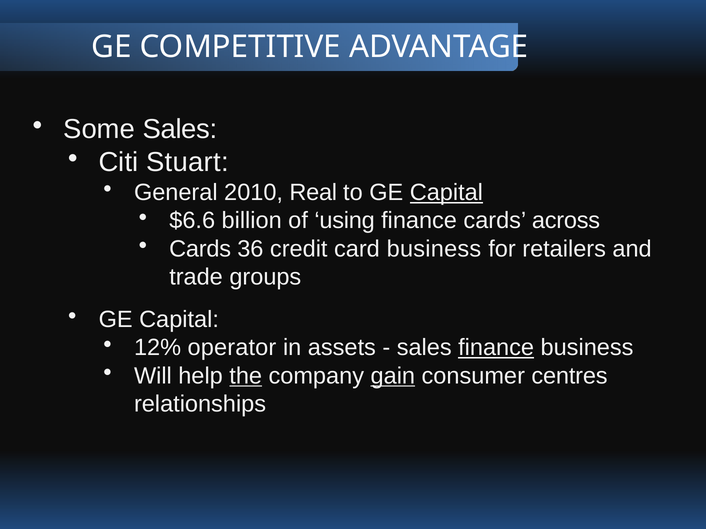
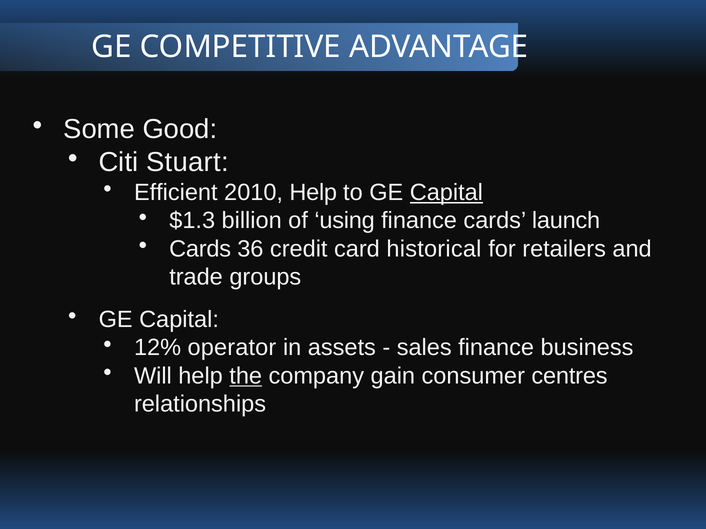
Some Sales: Sales -> Good
General: General -> Efficient
2010 Real: Real -> Help
$6.6: $6.6 -> $1.3
across: across -> launch
card business: business -> historical
finance at (496, 348) underline: present -> none
gain underline: present -> none
